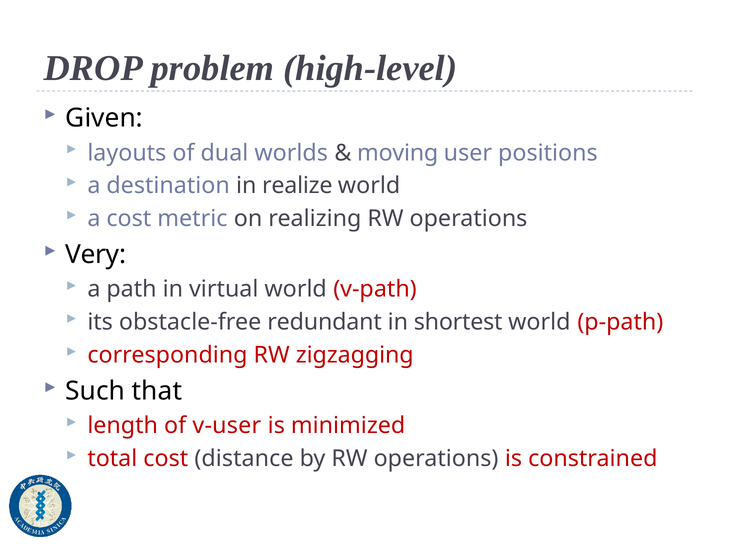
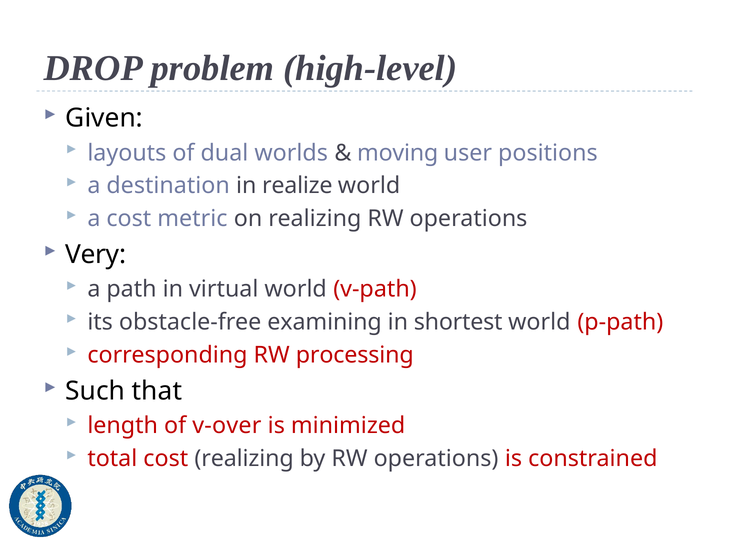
redundant: redundant -> examining
zigzagging: zigzagging -> processing
v-user: v-user -> v-over
cost distance: distance -> realizing
